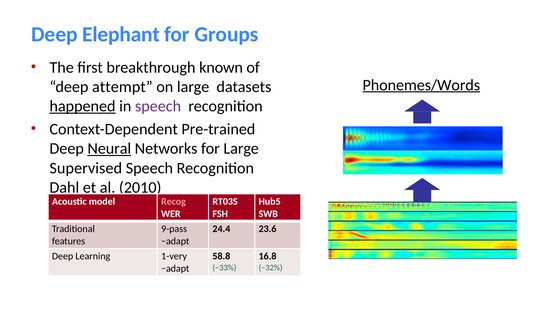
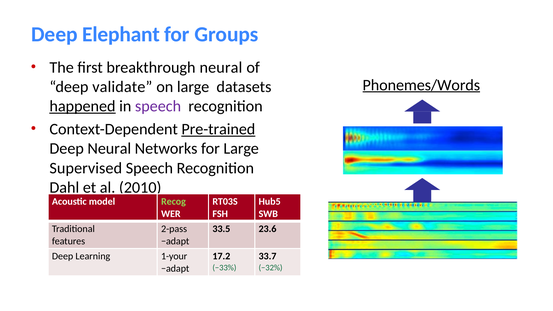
breakthrough known: known -> neural
attempt: attempt -> validate
Pre-trained underline: none -> present
Neural at (109, 149) underline: present -> none
Recog colour: pink -> light green
9-pass: 9-pass -> 2-pass
24.4: 24.4 -> 33.5
1-very: 1-very -> 1-your
58.8: 58.8 -> 17.2
16.8: 16.8 -> 33.7
